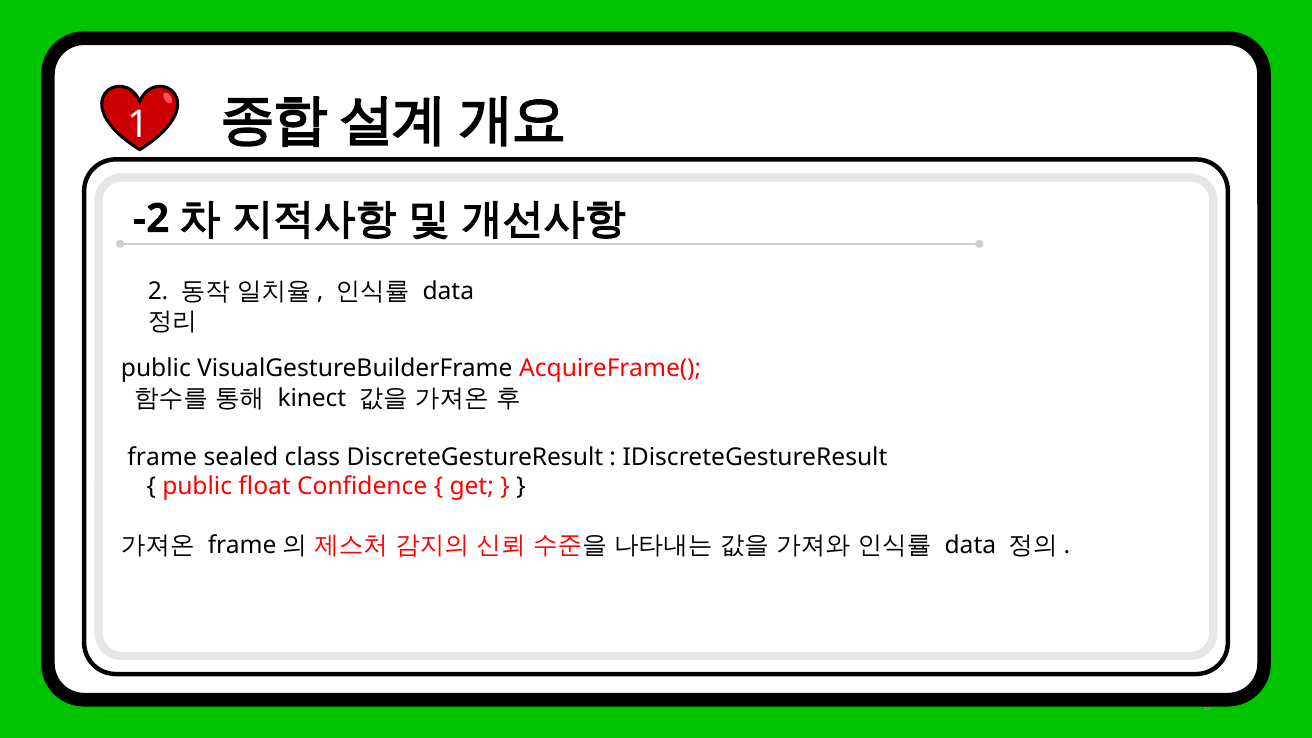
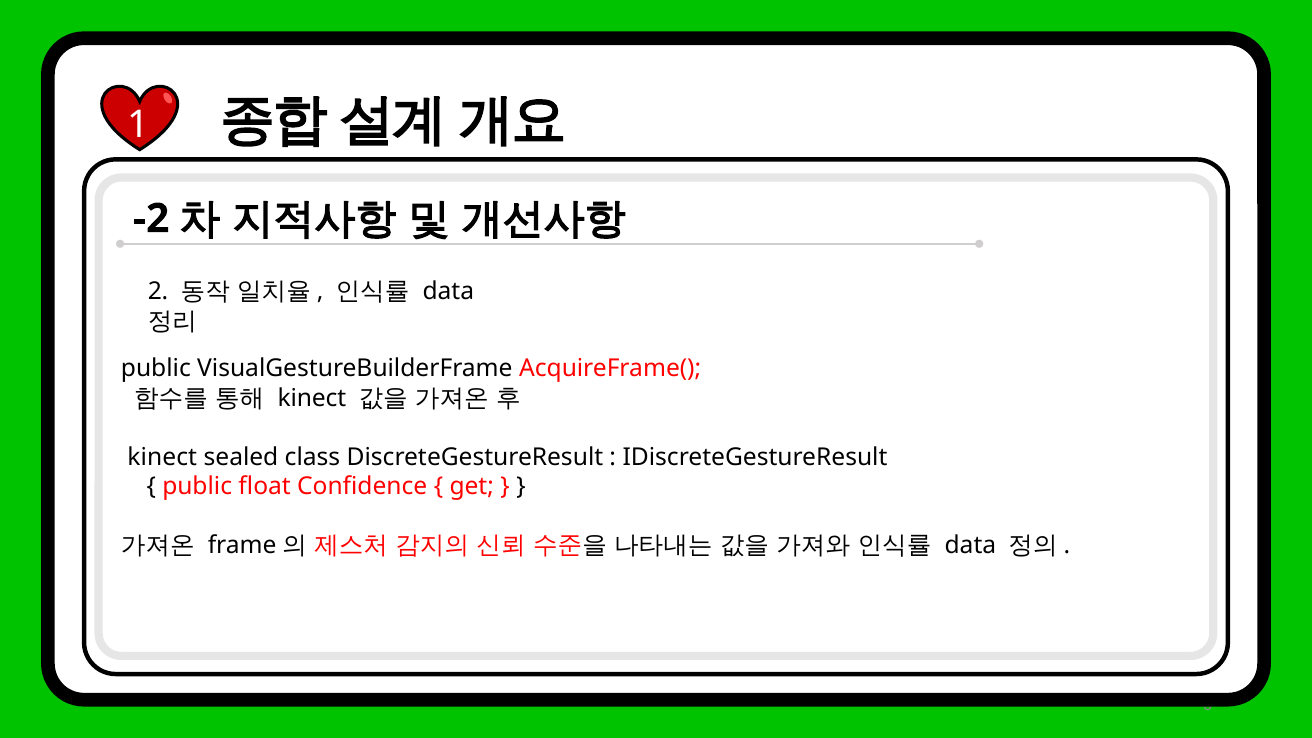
frame at (162, 457): frame -> kinect
